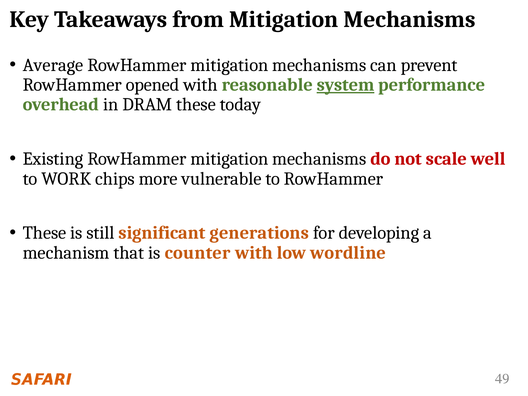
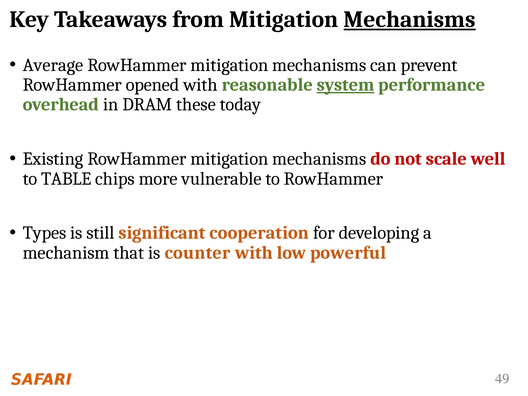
Mechanisms at (410, 19) underline: none -> present
WORK: WORK -> TABLE
These at (45, 233): These -> Types
generations: generations -> cooperation
wordline: wordline -> powerful
